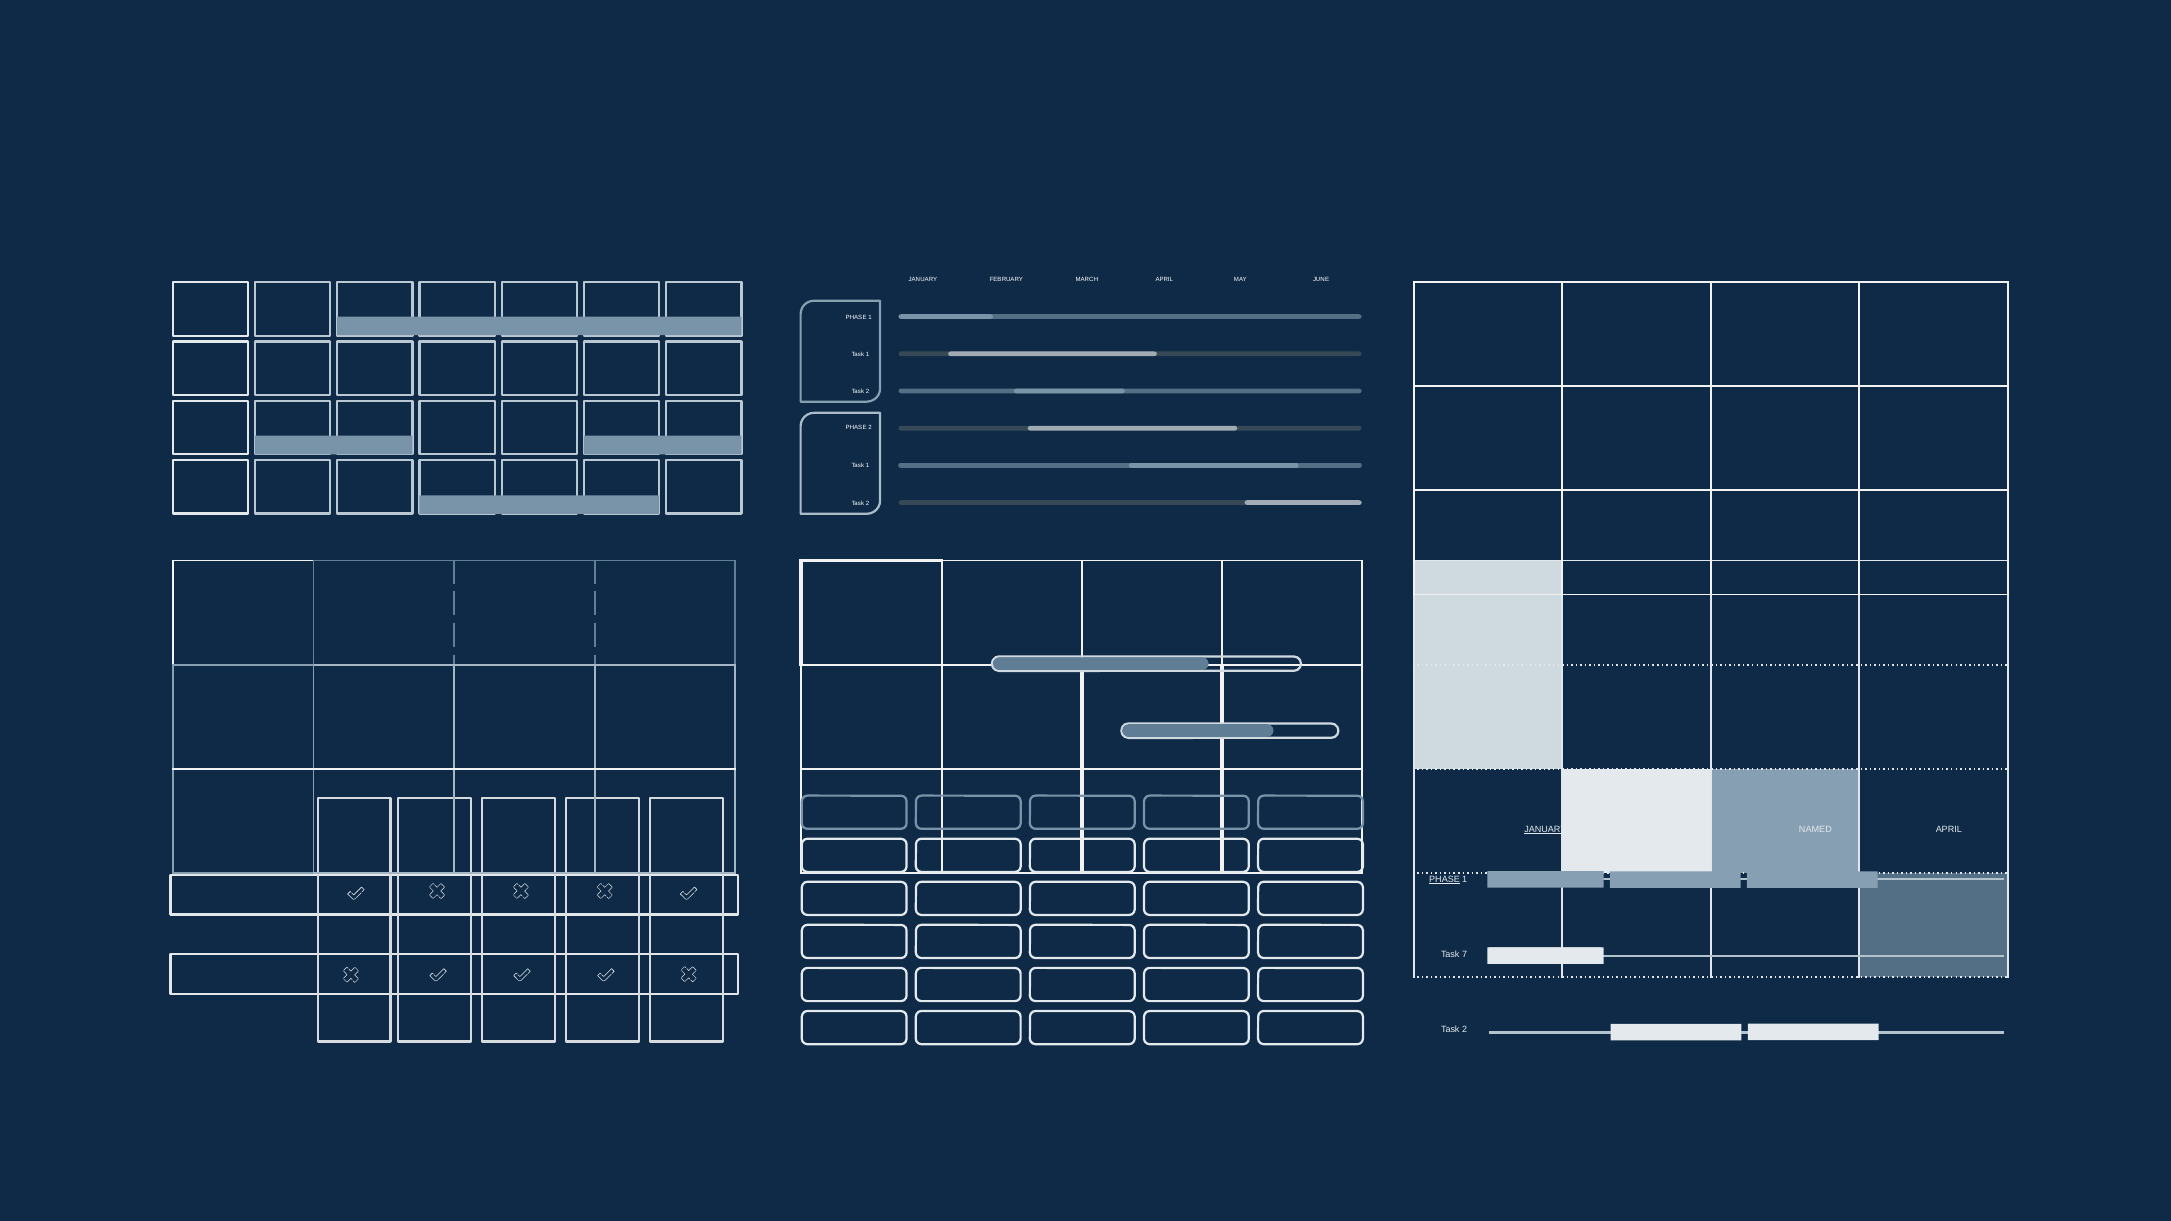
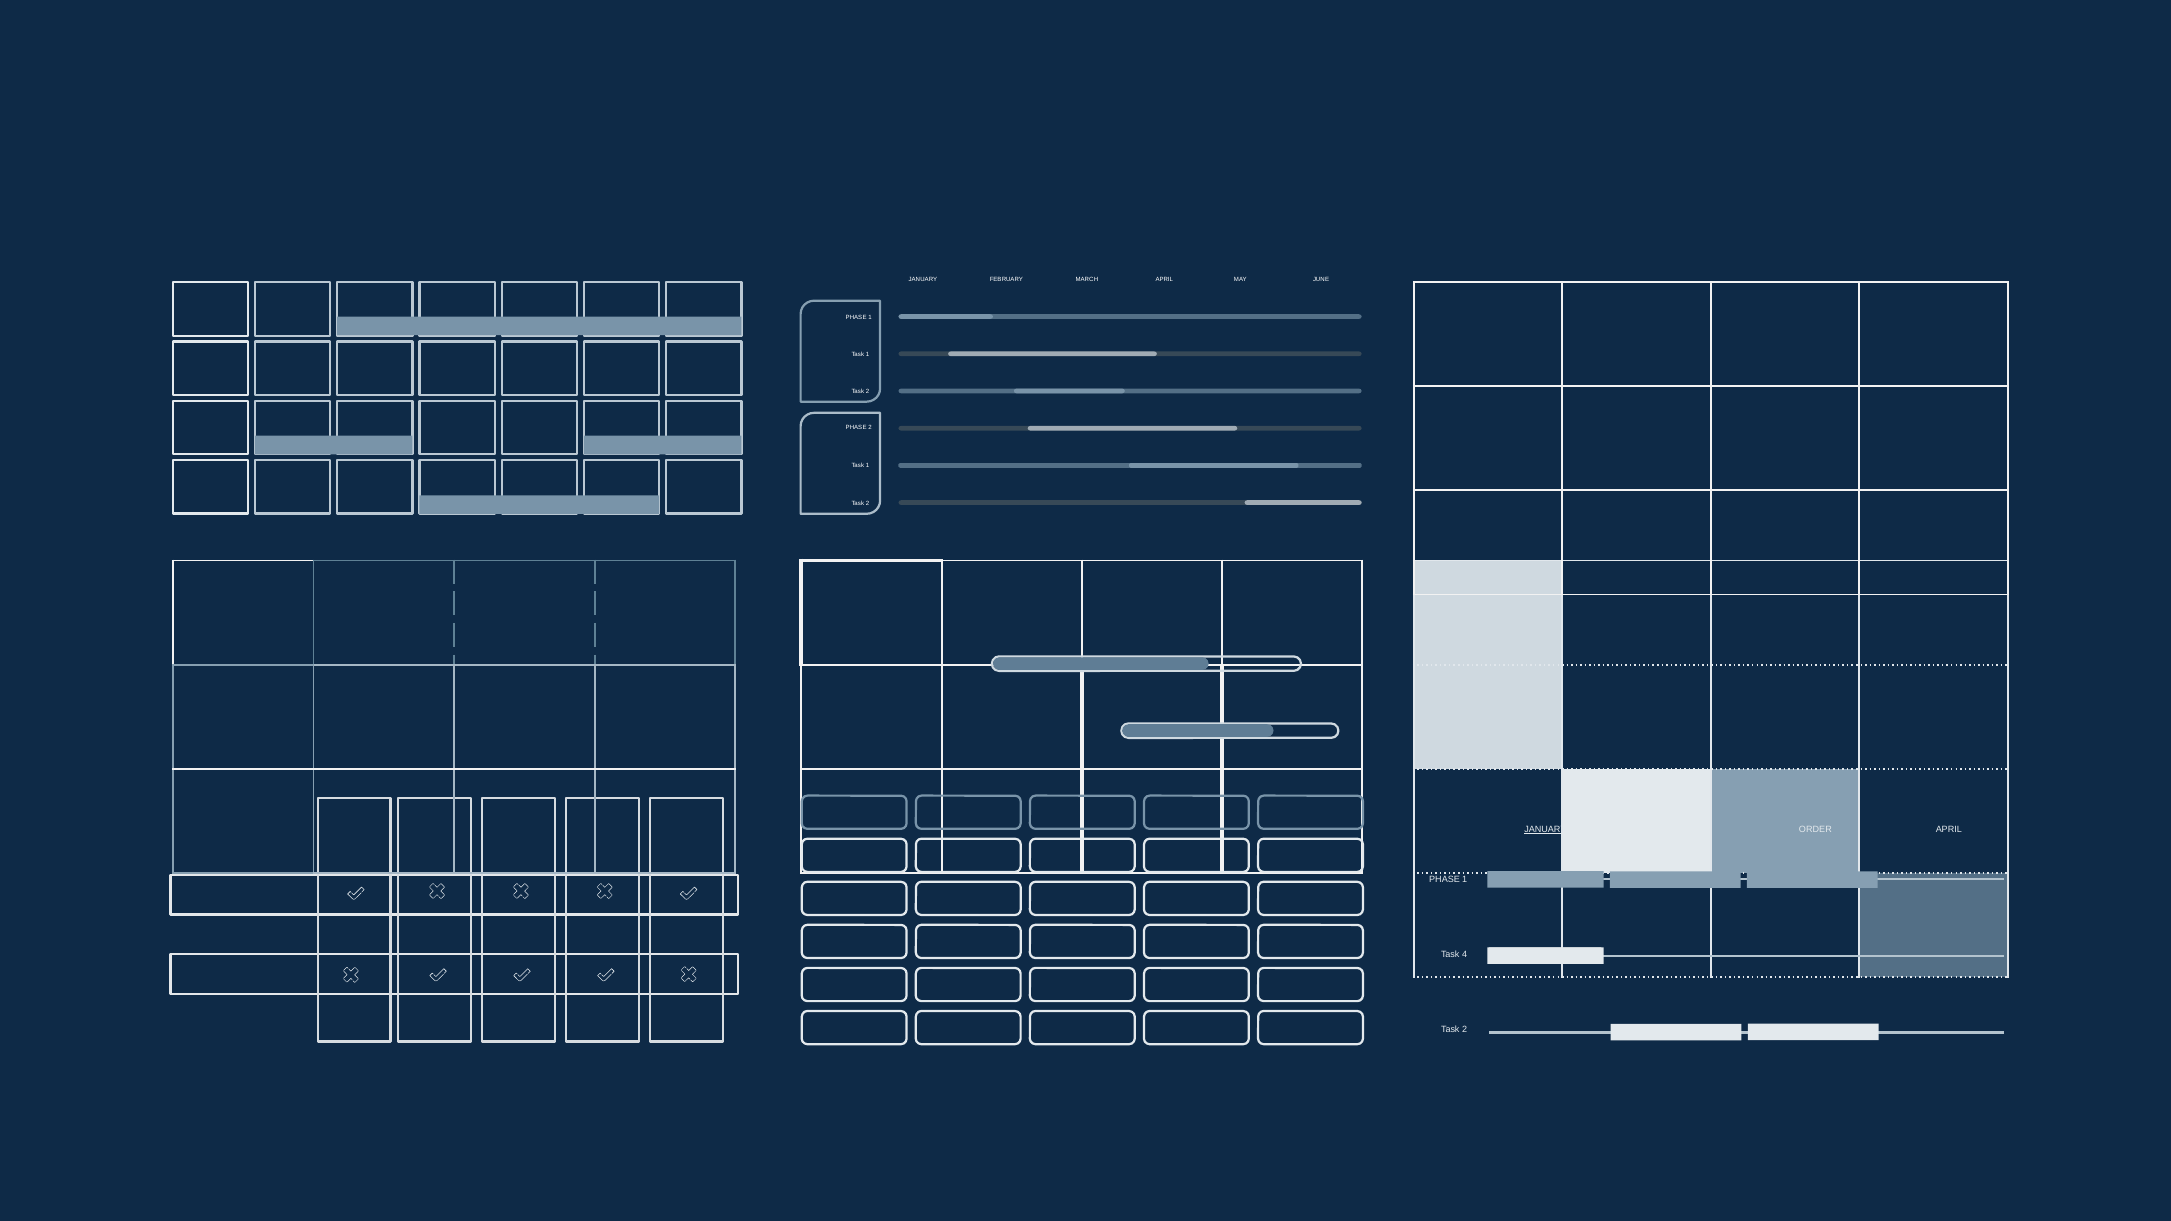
NAMED: NAMED -> ORDER
PHASE at (1445, 880) underline: present -> none
7: 7 -> 4
